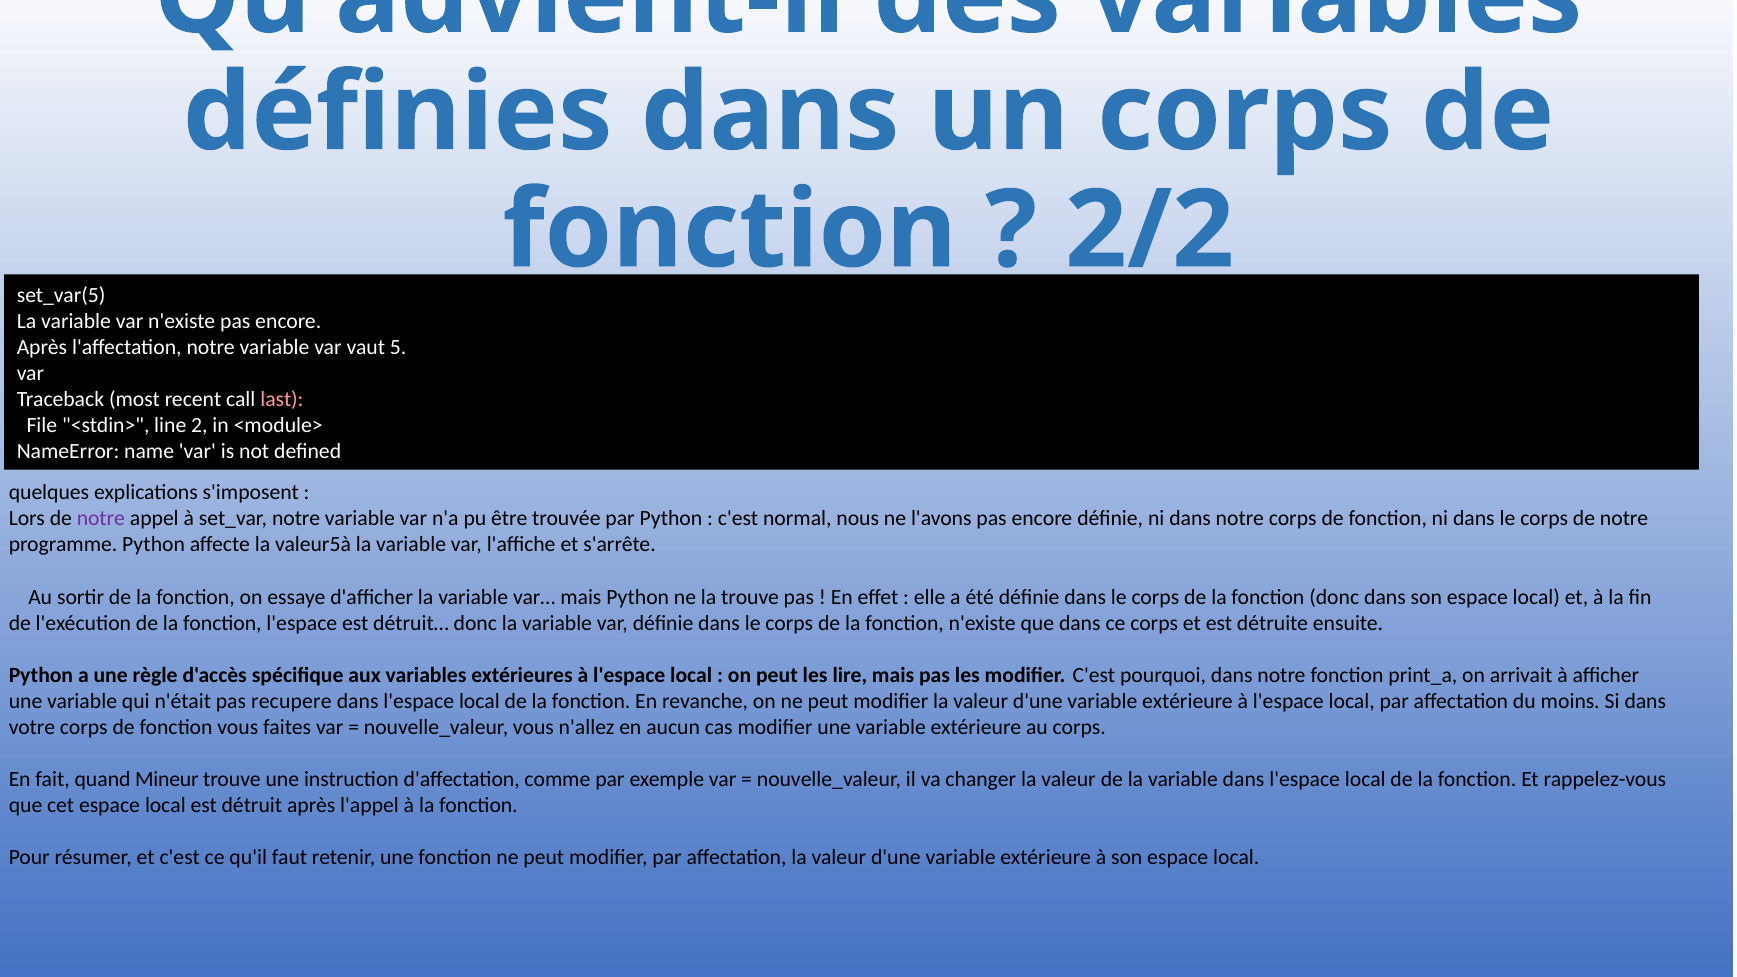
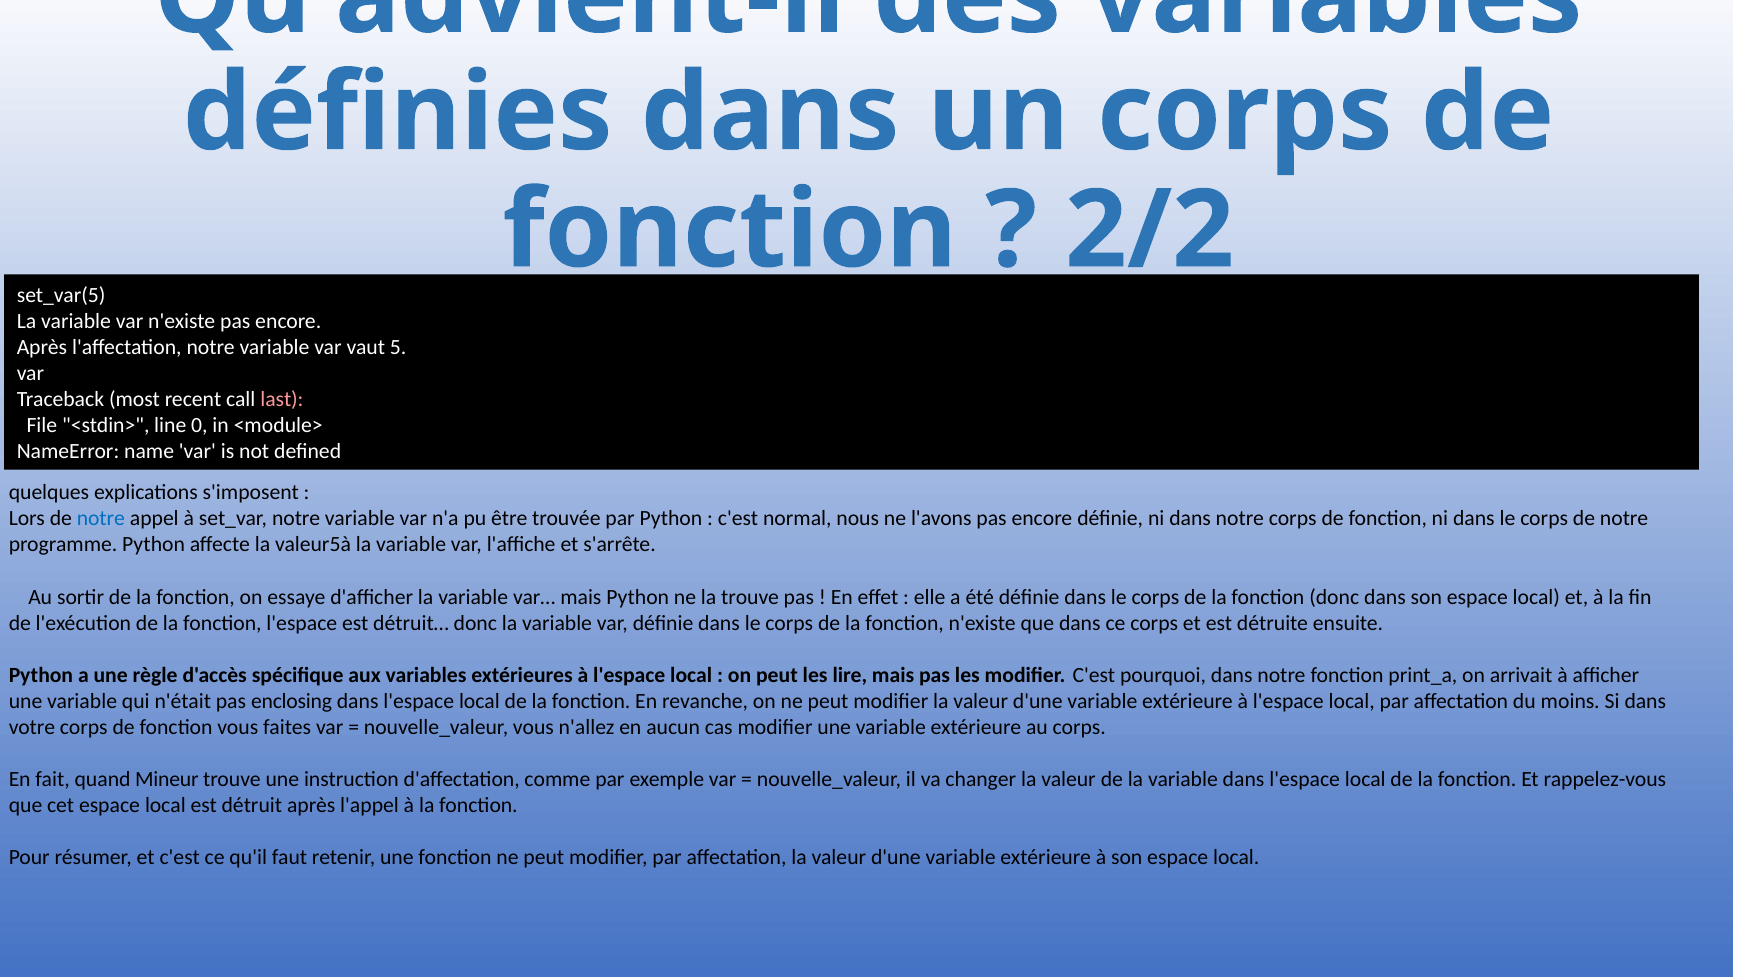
2: 2 -> 0
notre at (101, 519) colour: purple -> blue
recupere: recupere -> enclosing
